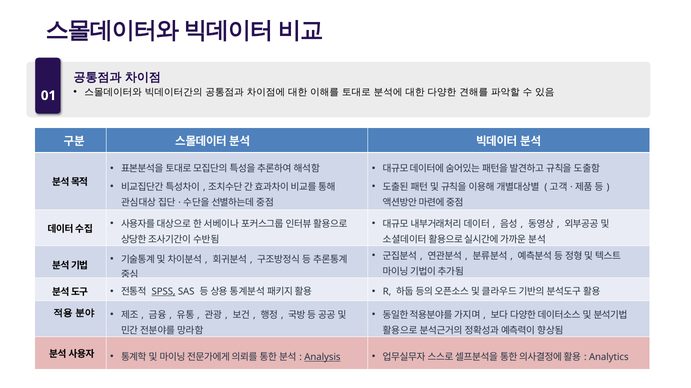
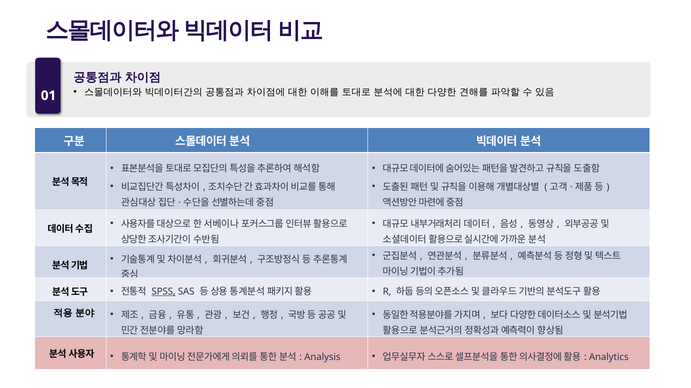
Analysis underline: present -> none
